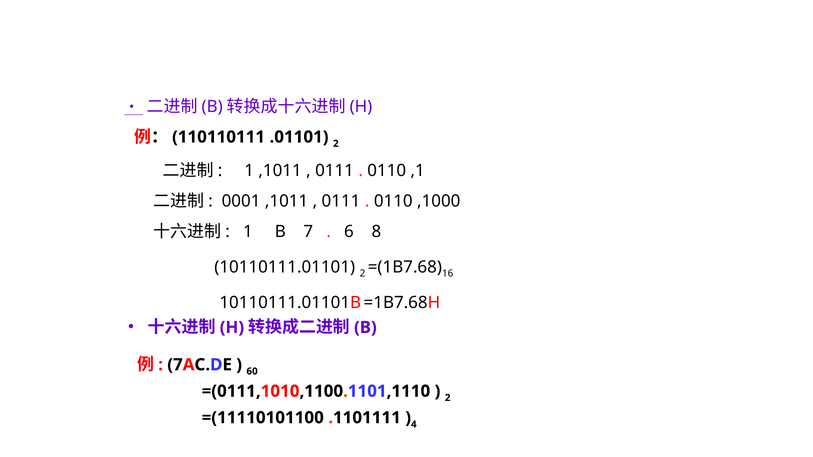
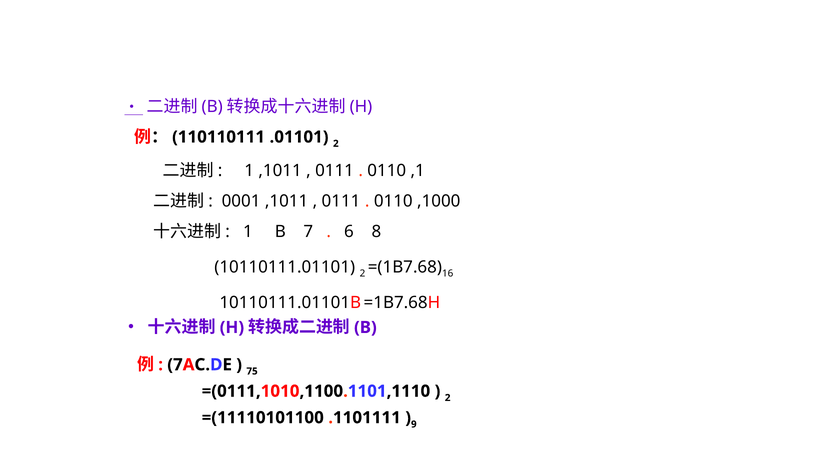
60: 60 -> 75
4: 4 -> 9
